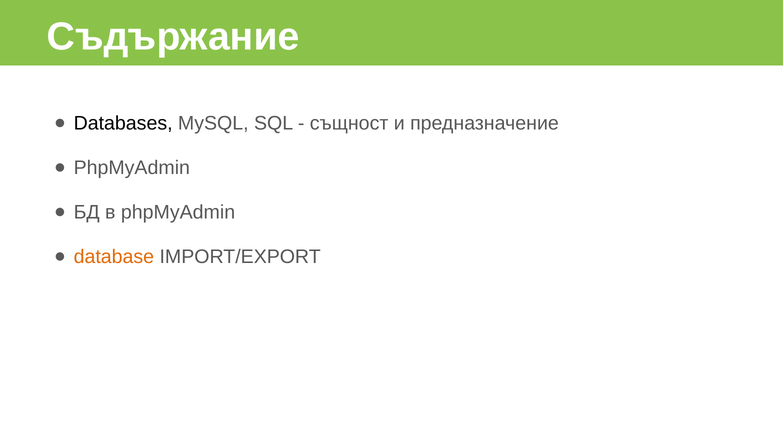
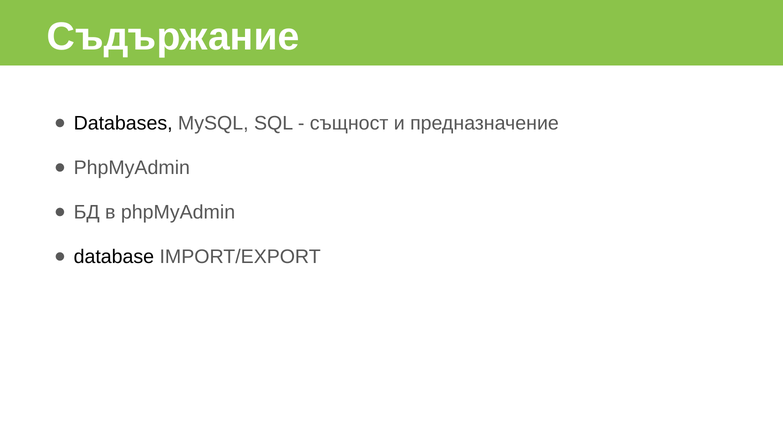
database colour: orange -> black
